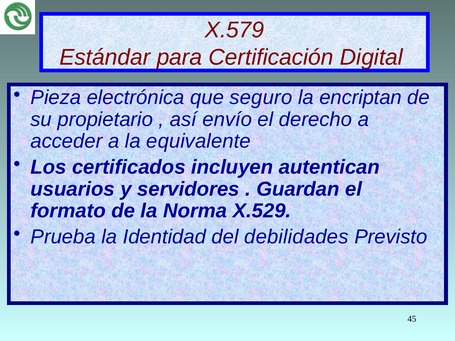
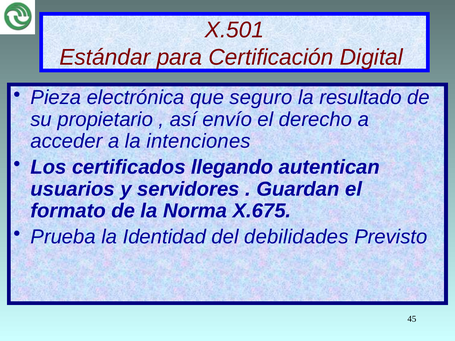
X.579: X.579 -> X.501
encriptan: encriptan -> resultado
equivalente: equivalente -> intenciones
incluyen: incluyen -> llegando
X.529: X.529 -> X.675
